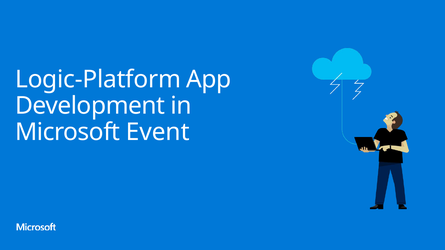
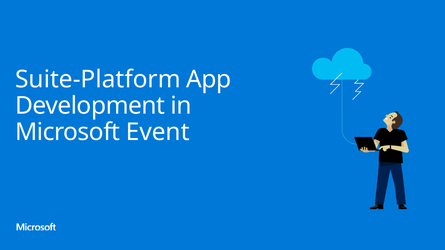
Logic-Platform: Logic-Platform -> Suite-Platform
